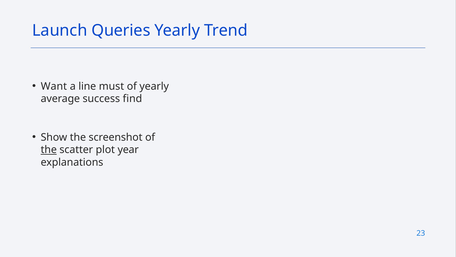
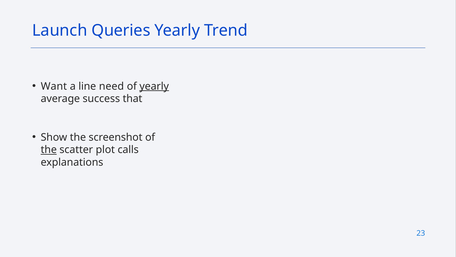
must: must -> need
yearly at (154, 86) underline: none -> present
find: find -> that
year: year -> calls
